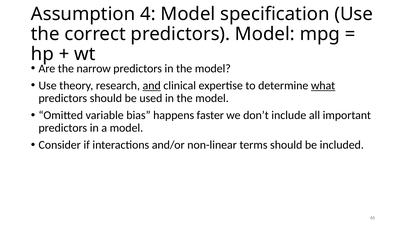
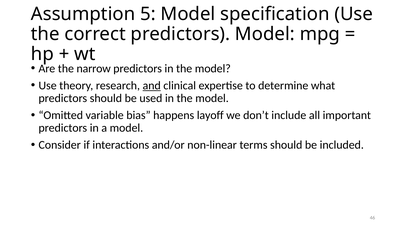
4: 4 -> 5
what underline: present -> none
faster: faster -> layoff
